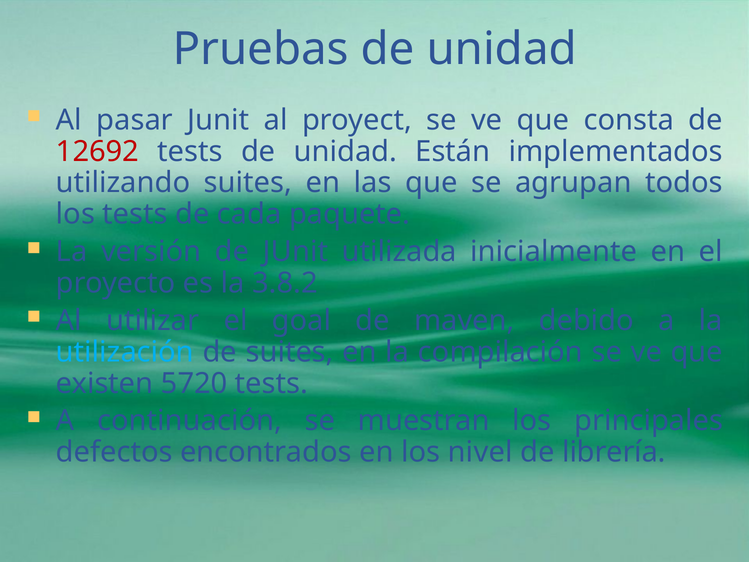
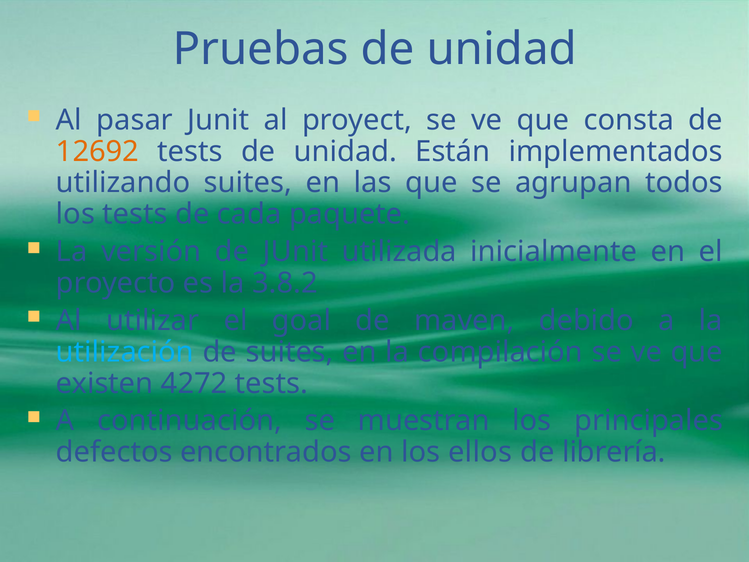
12692 colour: red -> orange
5720: 5720 -> 4272
nivel: nivel -> ellos
